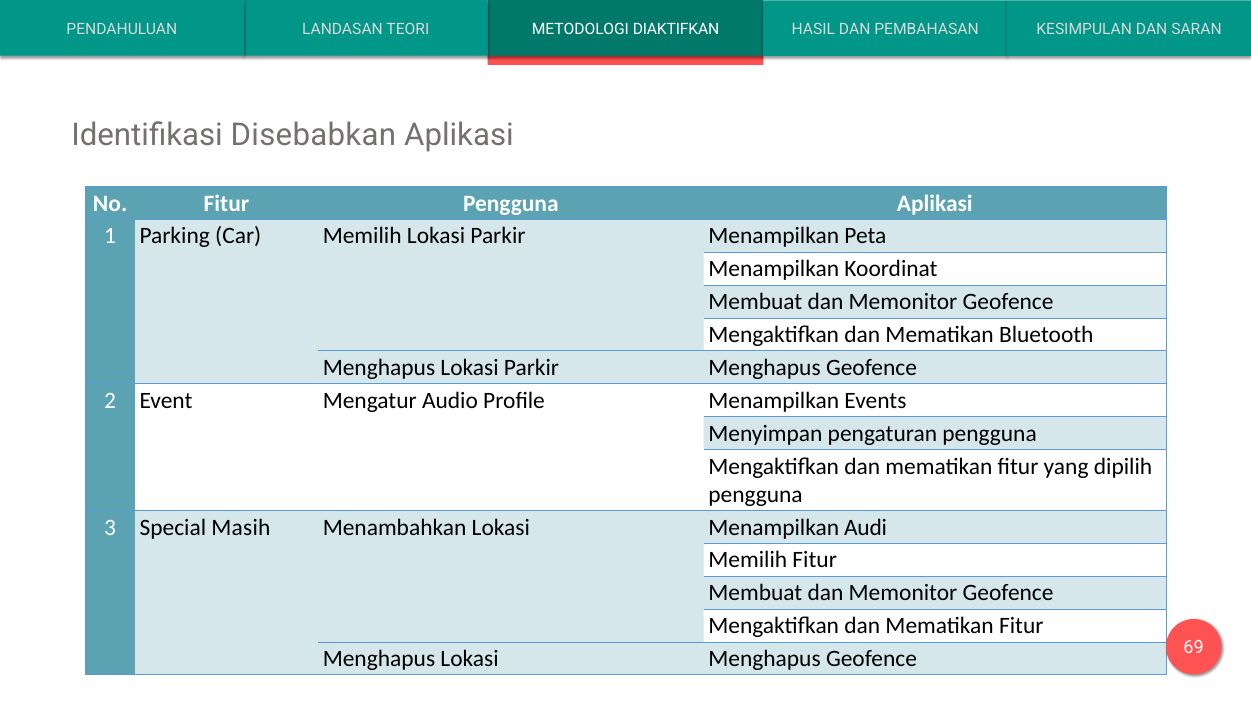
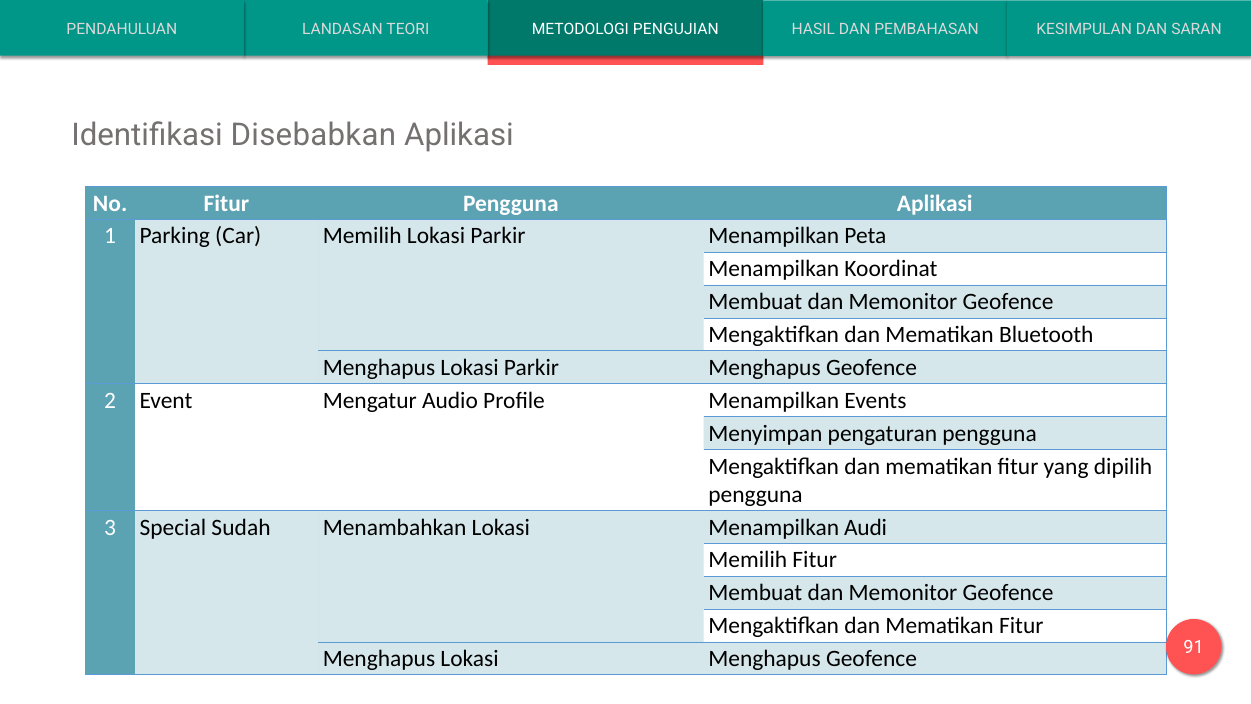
DIAKTIFKAN: DIAKTIFKAN -> PENGUJIAN
Masih: Masih -> Sudah
69: 69 -> 91
